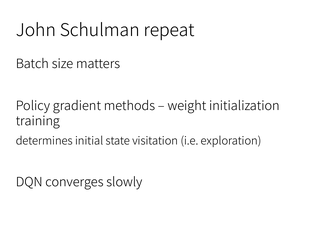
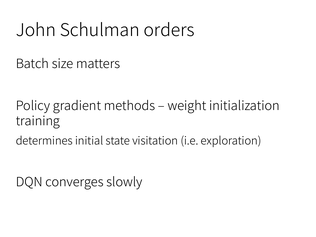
repeat: repeat -> orders
